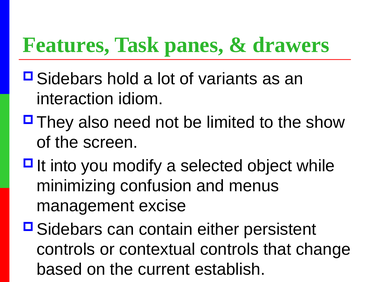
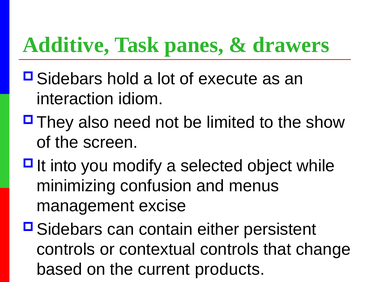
Features: Features -> Additive
variants: variants -> execute
establish: establish -> products
